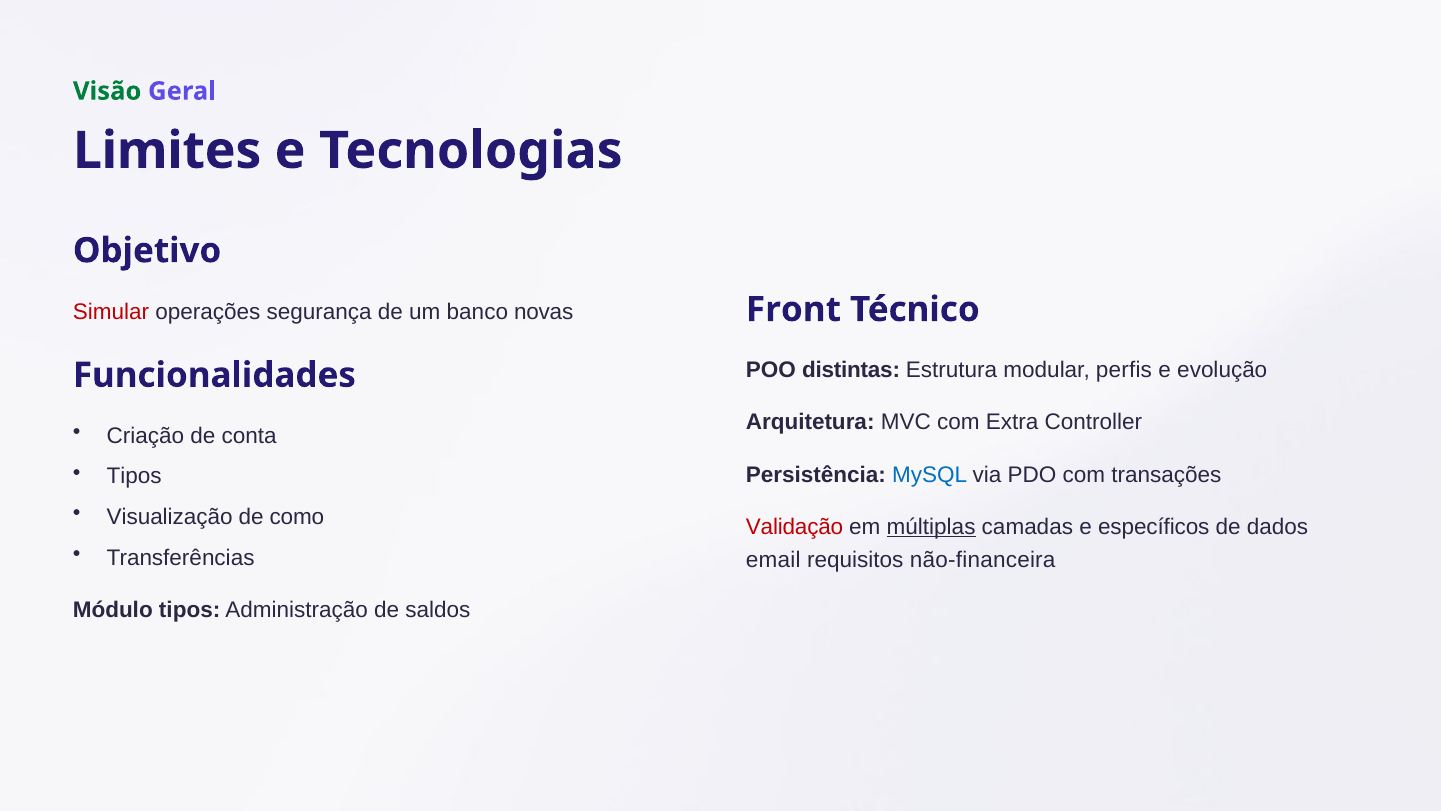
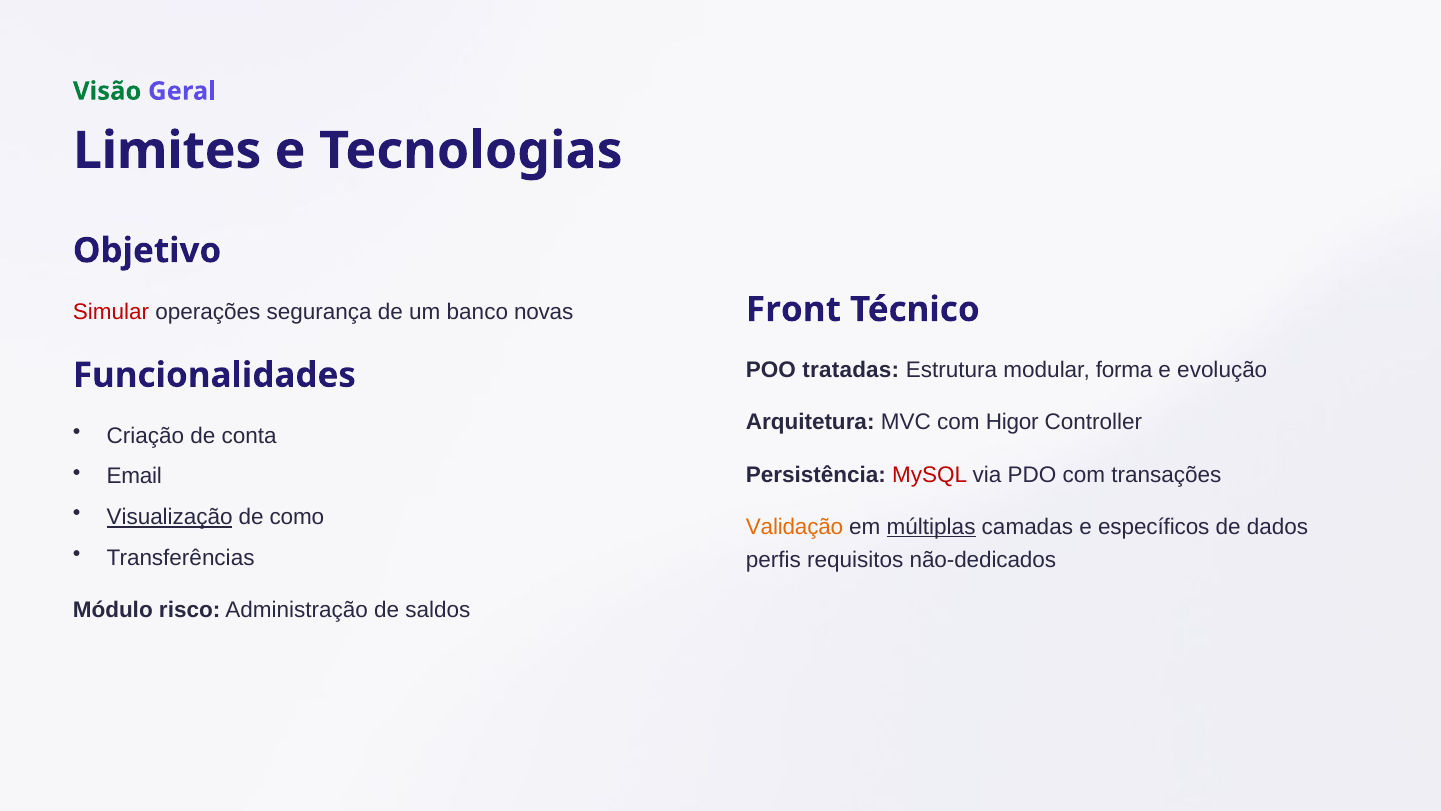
distintas: distintas -> tratadas
perfis: perfis -> forma
Extra: Extra -> Higor
MySQL colour: blue -> red
Tipos at (134, 476): Tipos -> Email
Visualização underline: none -> present
Validação colour: red -> orange
email: email -> perfis
não-financeira: não-financeira -> não-dedicados
Módulo tipos: tipos -> risco
